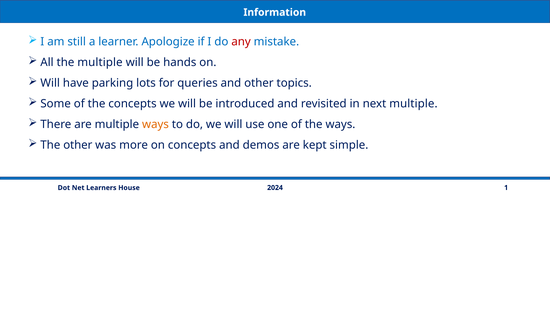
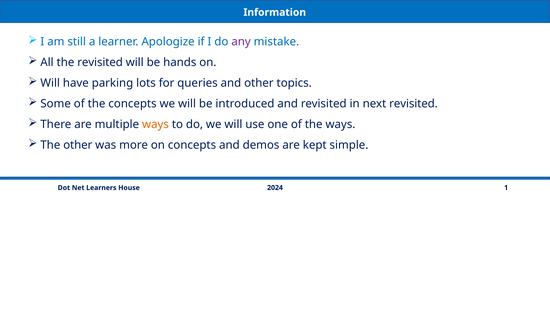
any colour: red -> purple
the multiple: multiple -> revisited
next multiple: multiple -> revisited
